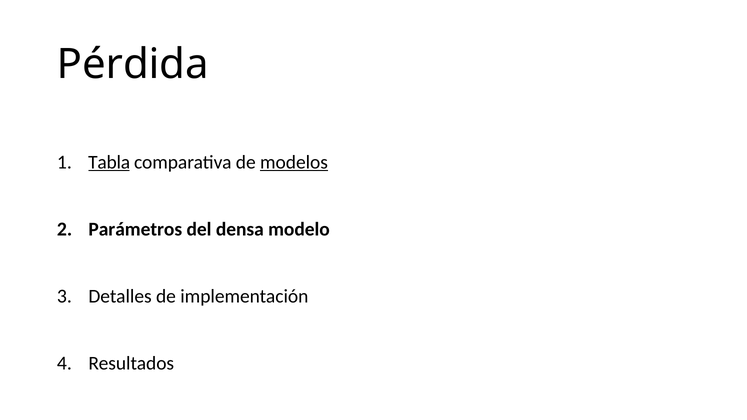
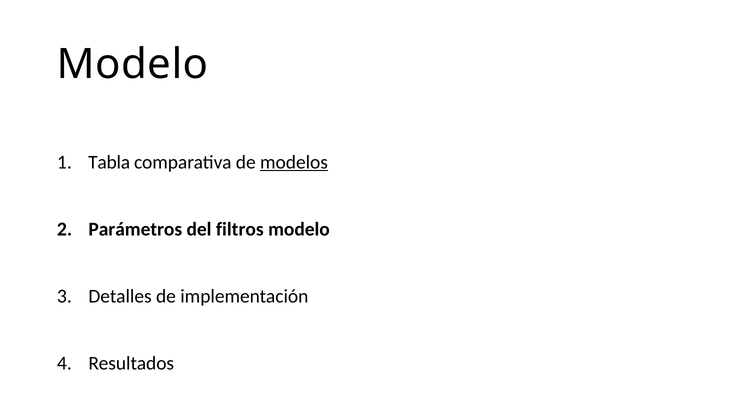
Pérdida at (133, 65): Pérdida -> Modelo
Tabla underline: present -> none
densa: densa -> filtros
